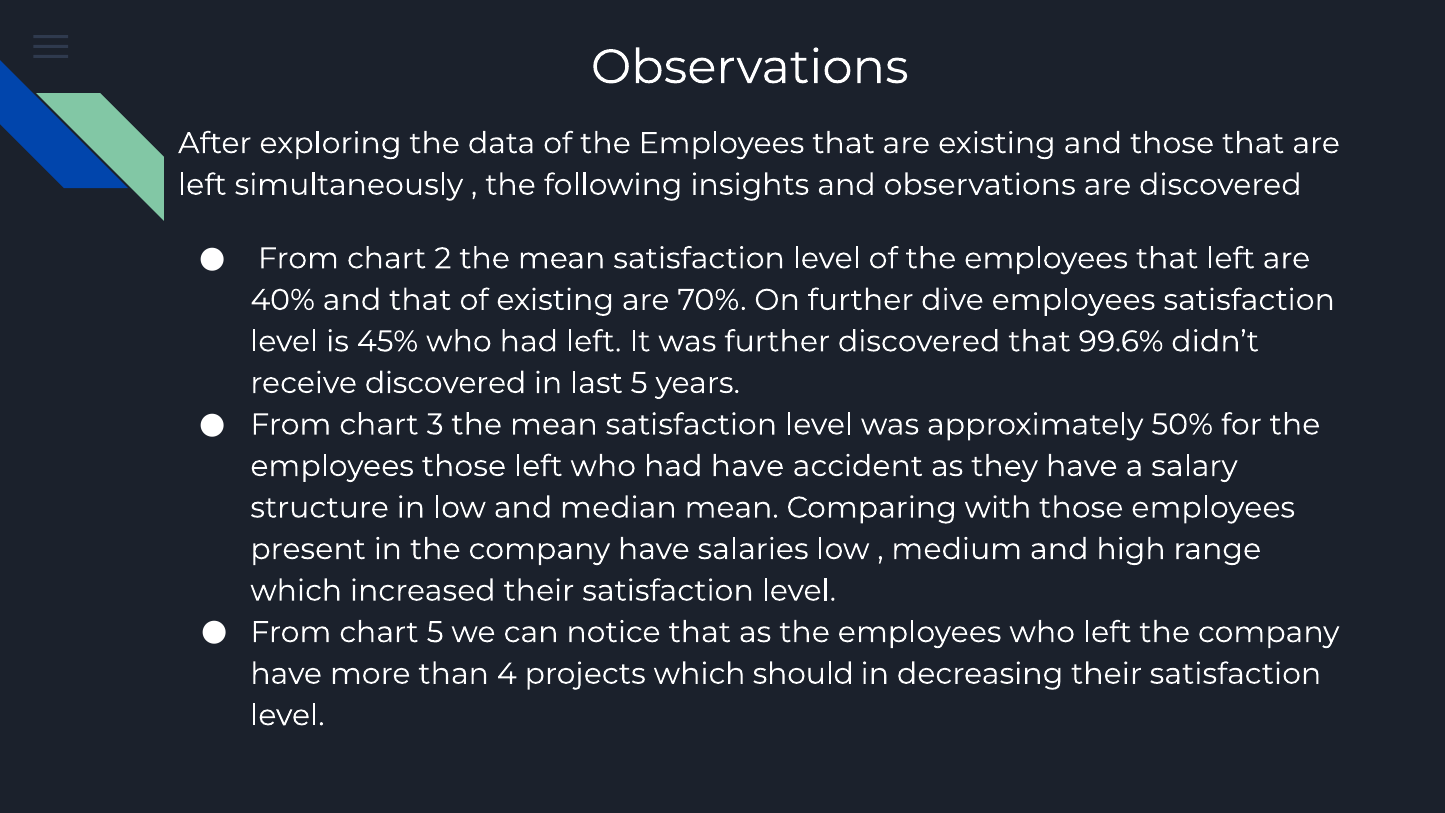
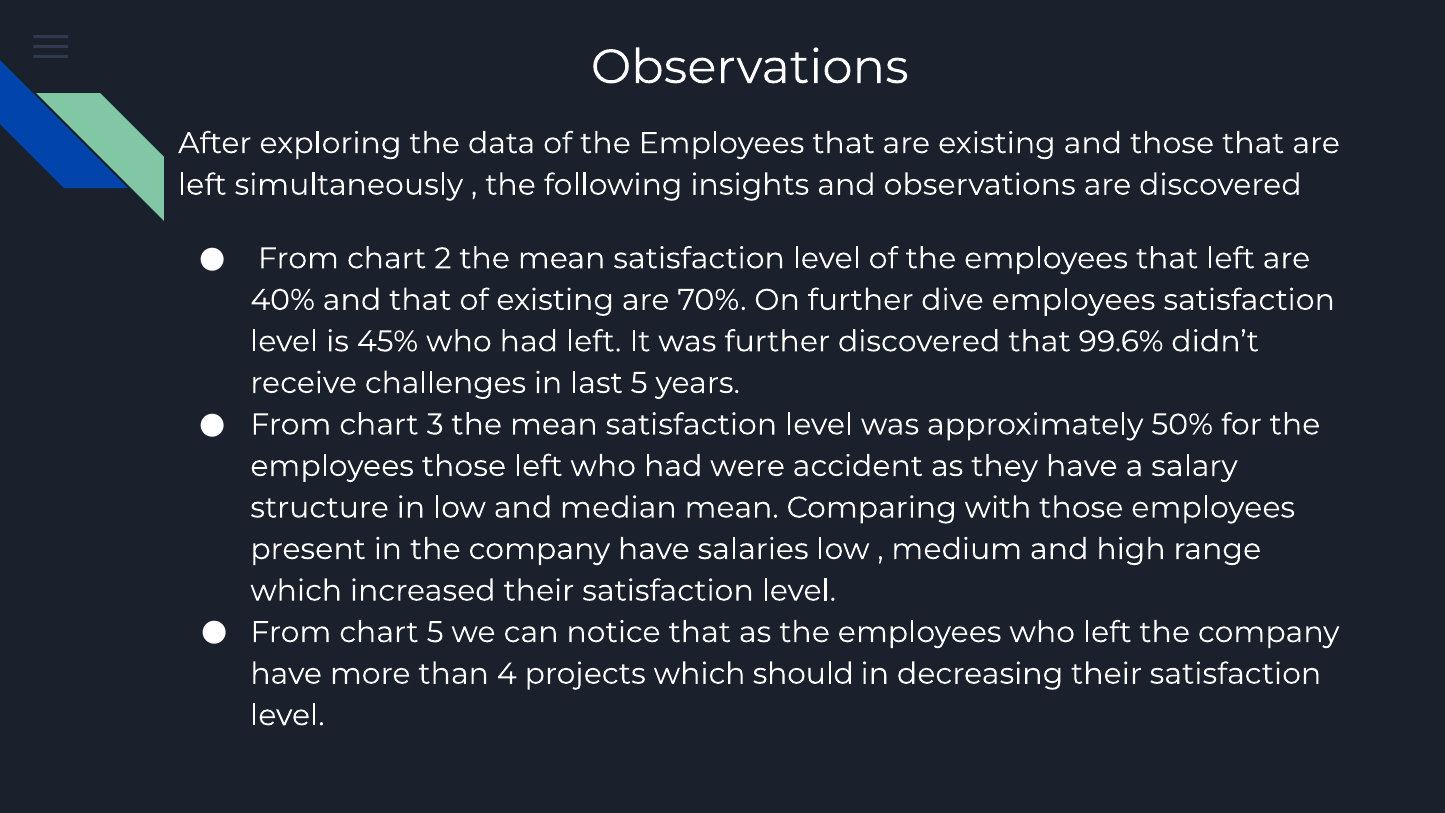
receive discovered: discovered -> challenges
had have: have -> were
